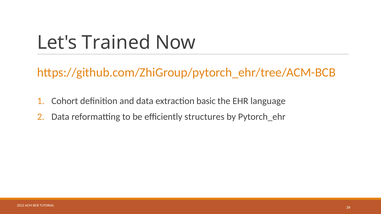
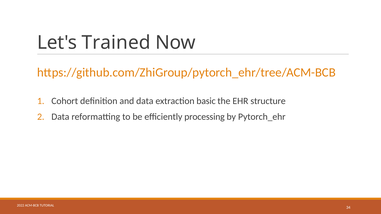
language: language -> structure
structures: structures -> processing
